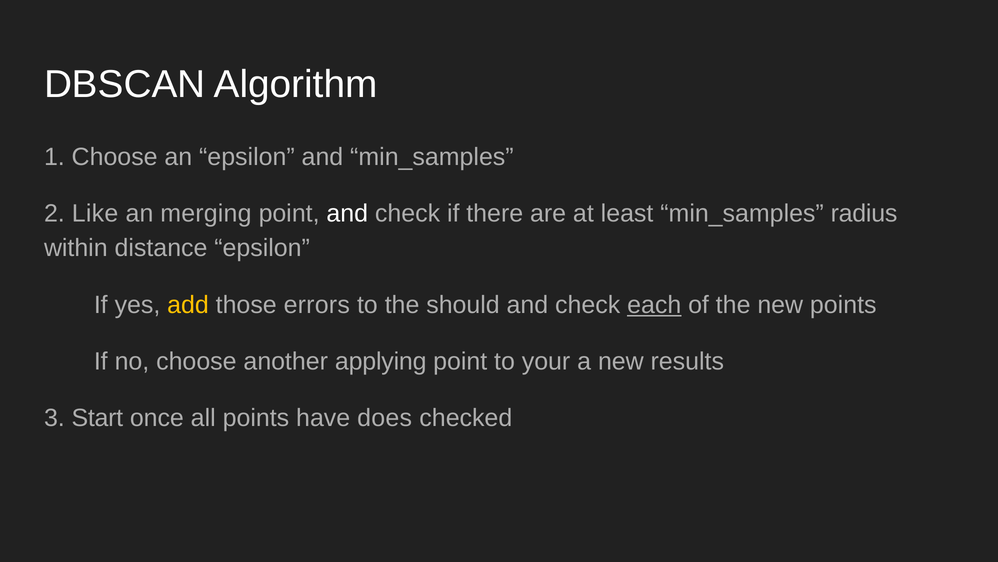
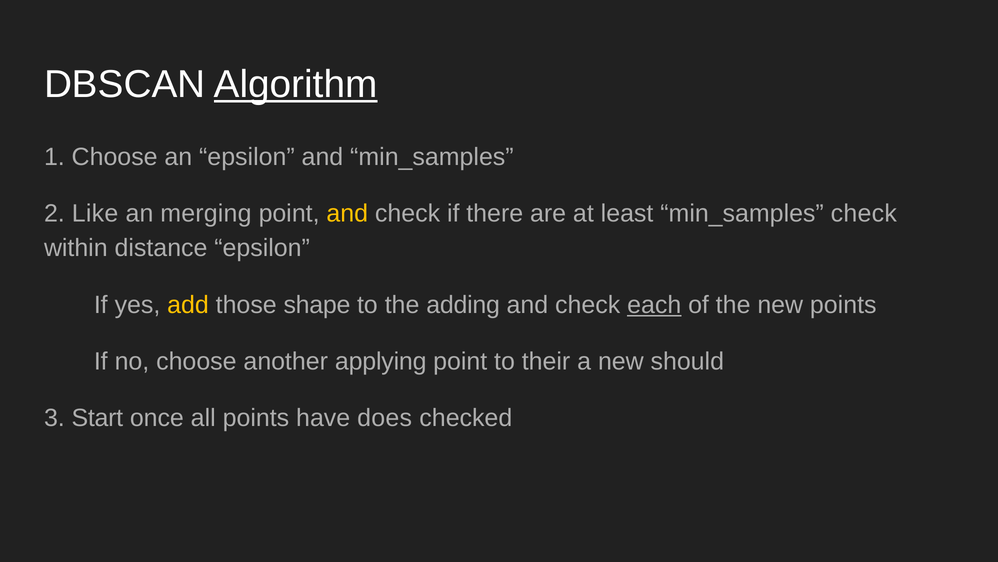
Algorithm underline: none -> present
and at (347, 214) colour: white -> yellow
min_samples radius: radius -> check
errors: errors -> shape
should: should -> adding
your: your -> their
results: results -> should
